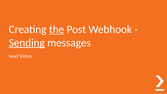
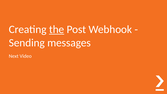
Sending underline: present -> none
